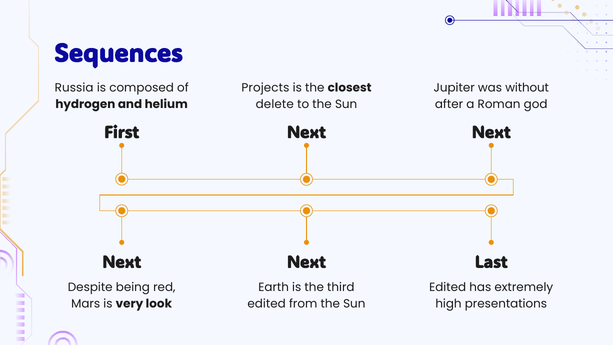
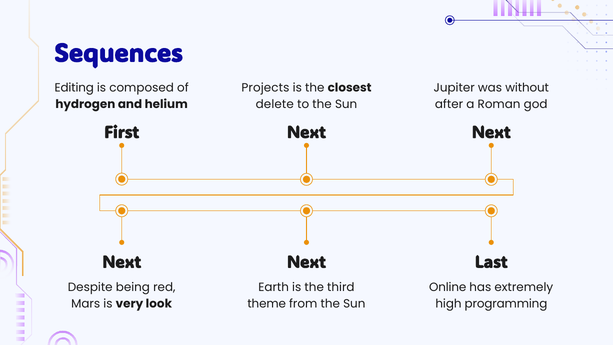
Russia: Russia -> Editing
Edited at (448, 287): Edited -> Online
edited at (267, 304): edited -> theme
presentations: presentations -> programming
